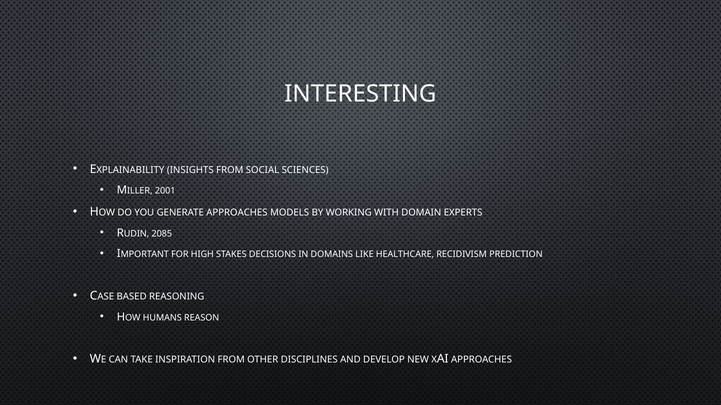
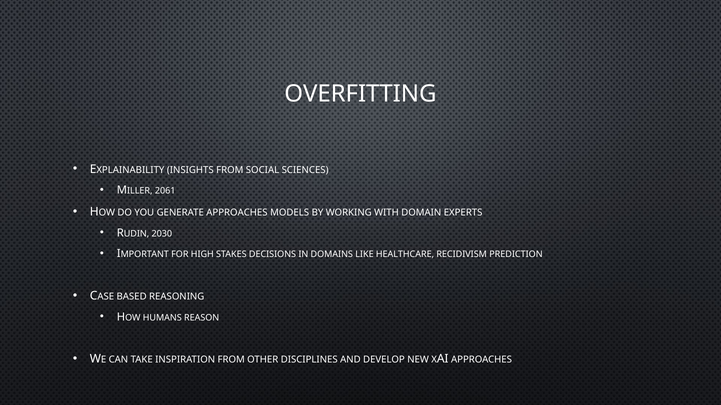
INTERESTING: INTERESTING -> OVERFITTING
2001: 2001 -> 2061
2085: 2085 -> 2030
